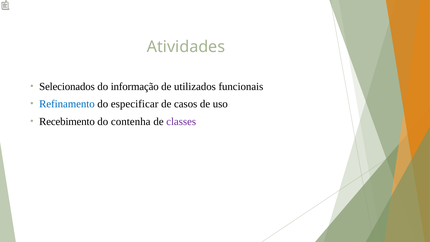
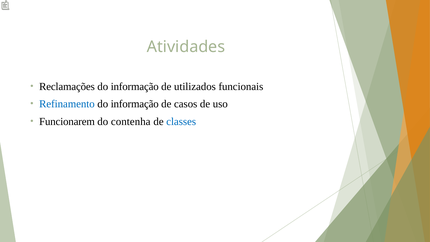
Selecionados: Selecionados -> Reclamações
especificar at (135, 104): especificar -> informação
Recebimento: Recebimento -> Funcionarem
classes colour: purple -> blue
